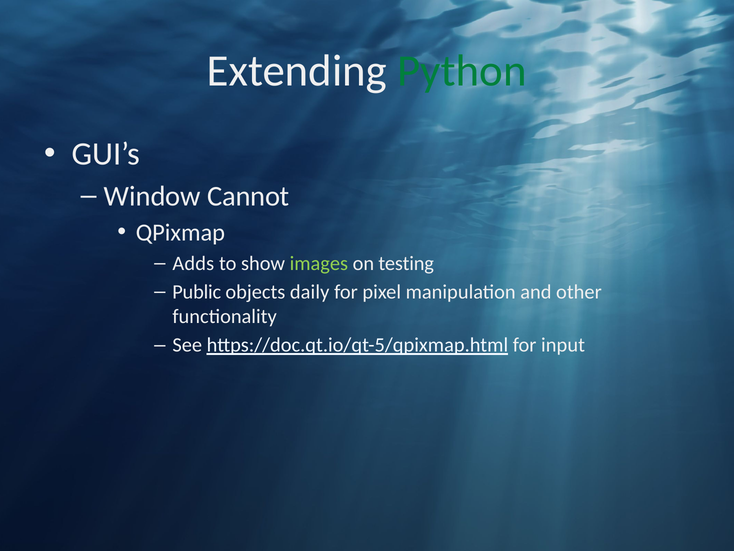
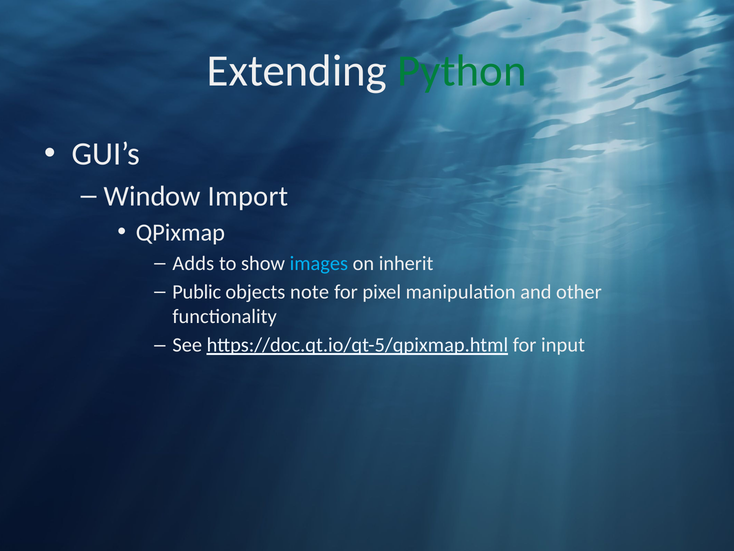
Cannot: Cannot -> Import
images colour: light green -> light blue
testing: testing -> inherit
daily: daily -> note
